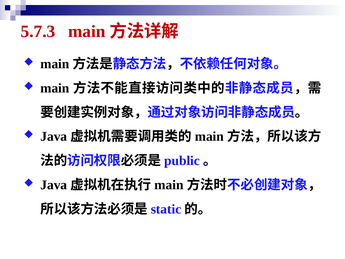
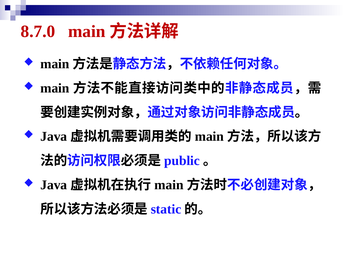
5.7.3: 5.7.3 -> 8.7.0
